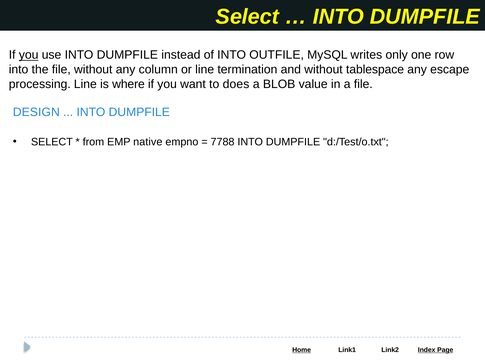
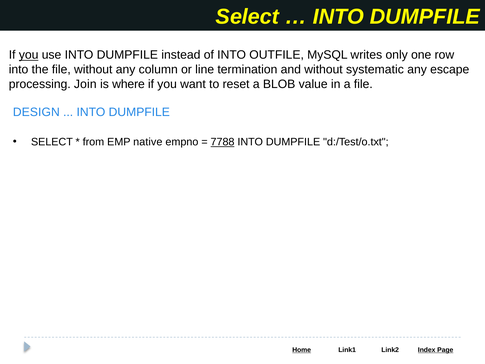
tablespace: tablespace -> systematic
processing Line: Line -> Join
does: does -> reset
7788 underline: none -> present
